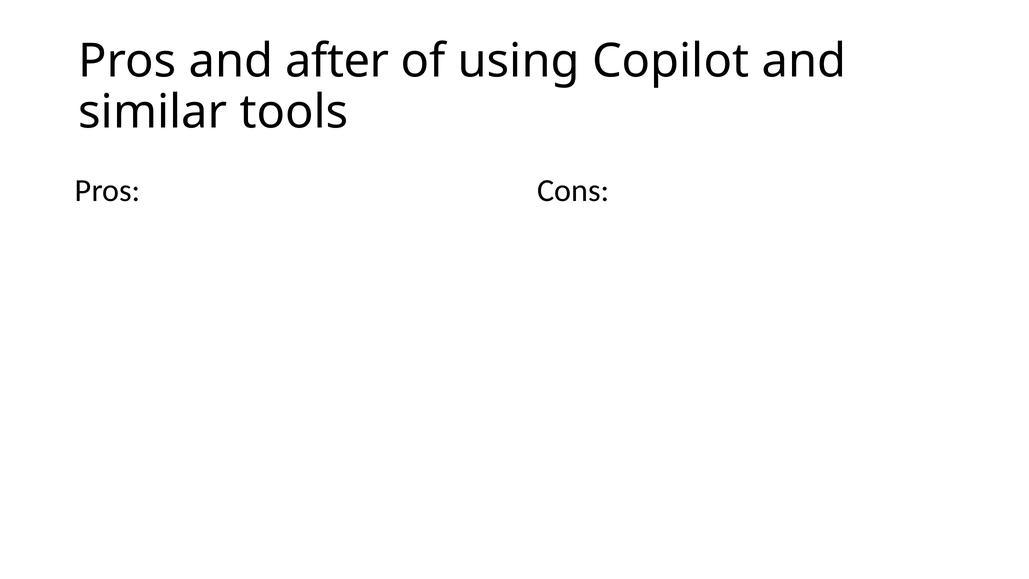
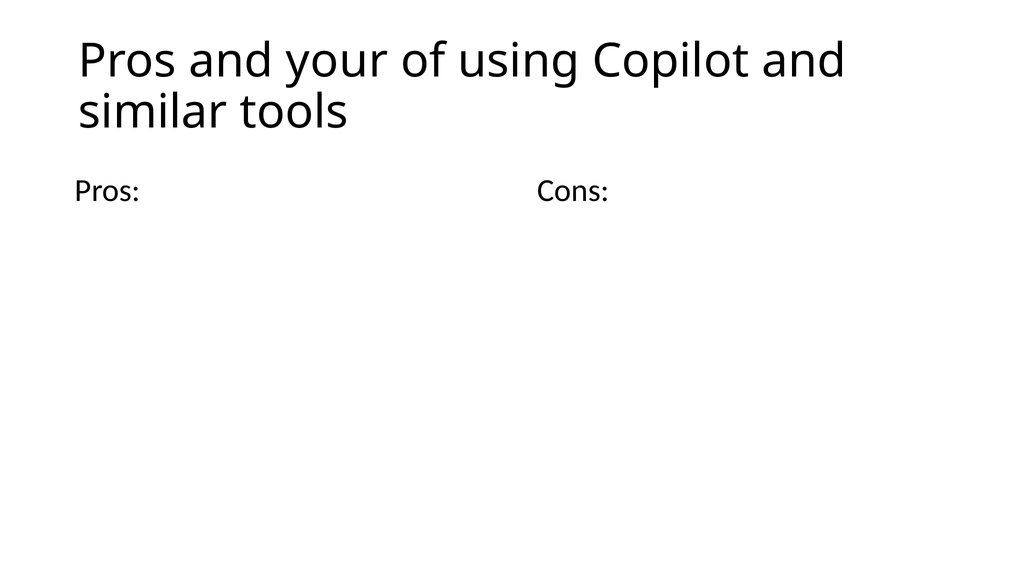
and after: after -> your
